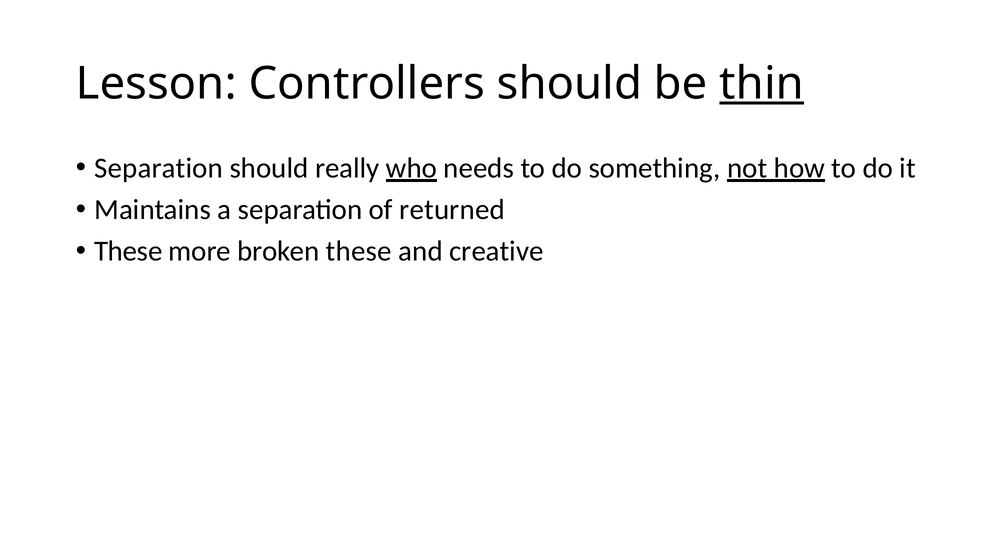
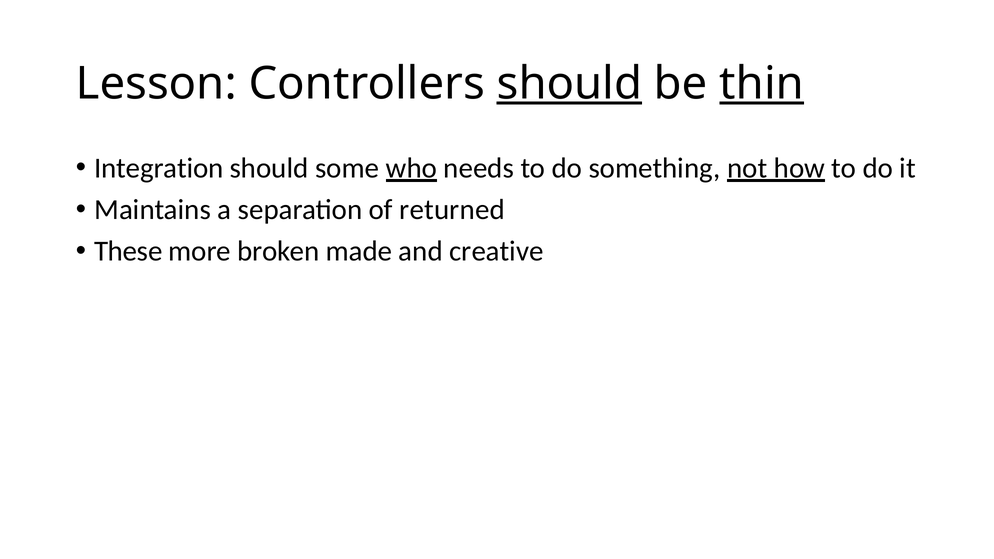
should at (569, 83) underline: none -> present
Separation at (159, 168): Separation -> Integration
really: really -> some
broken these: these -> made
